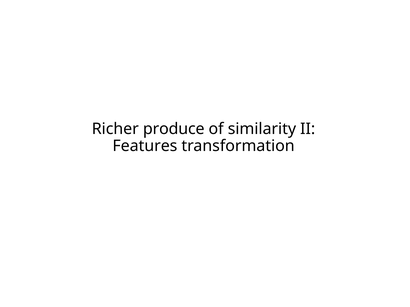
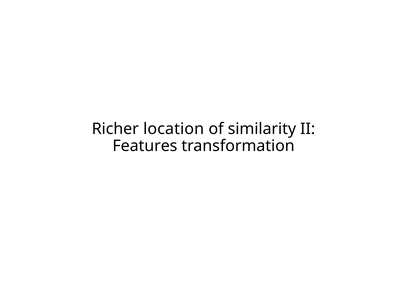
produce: produce -> location
